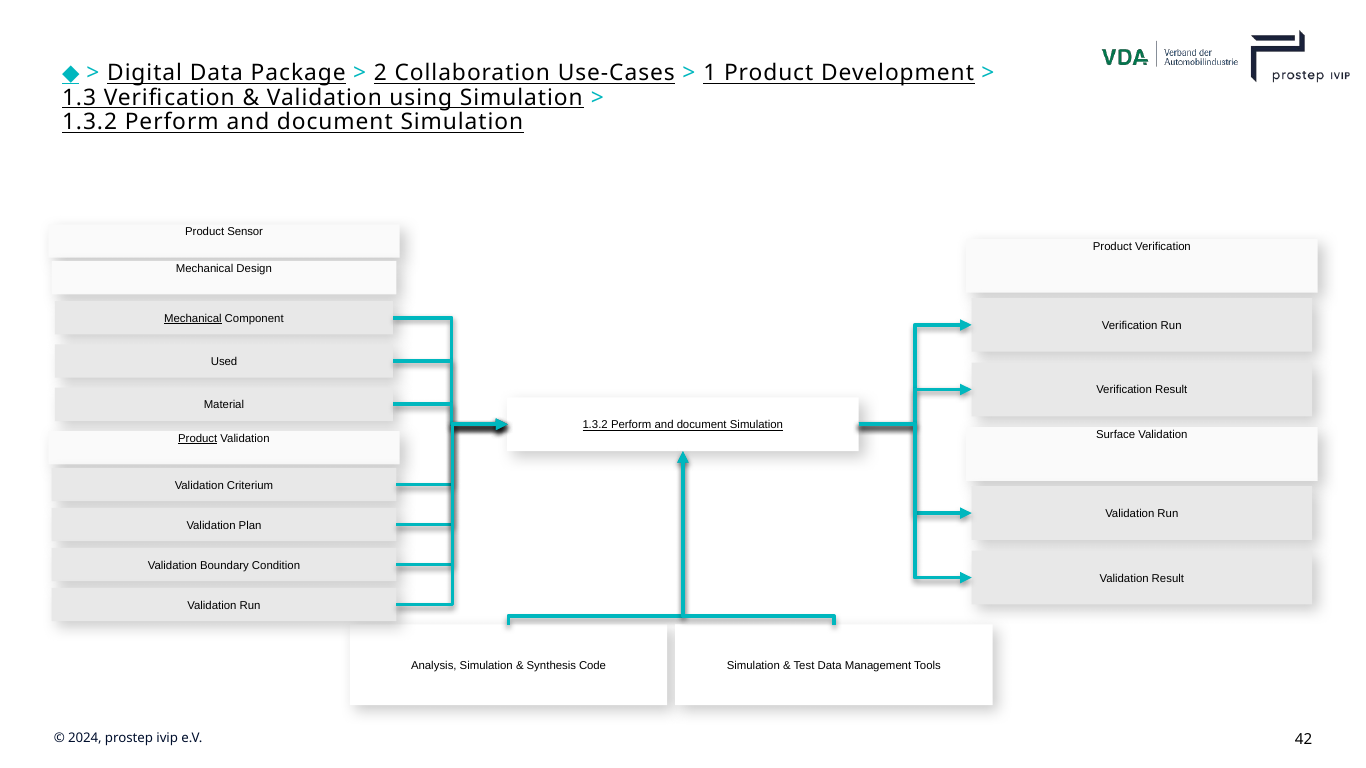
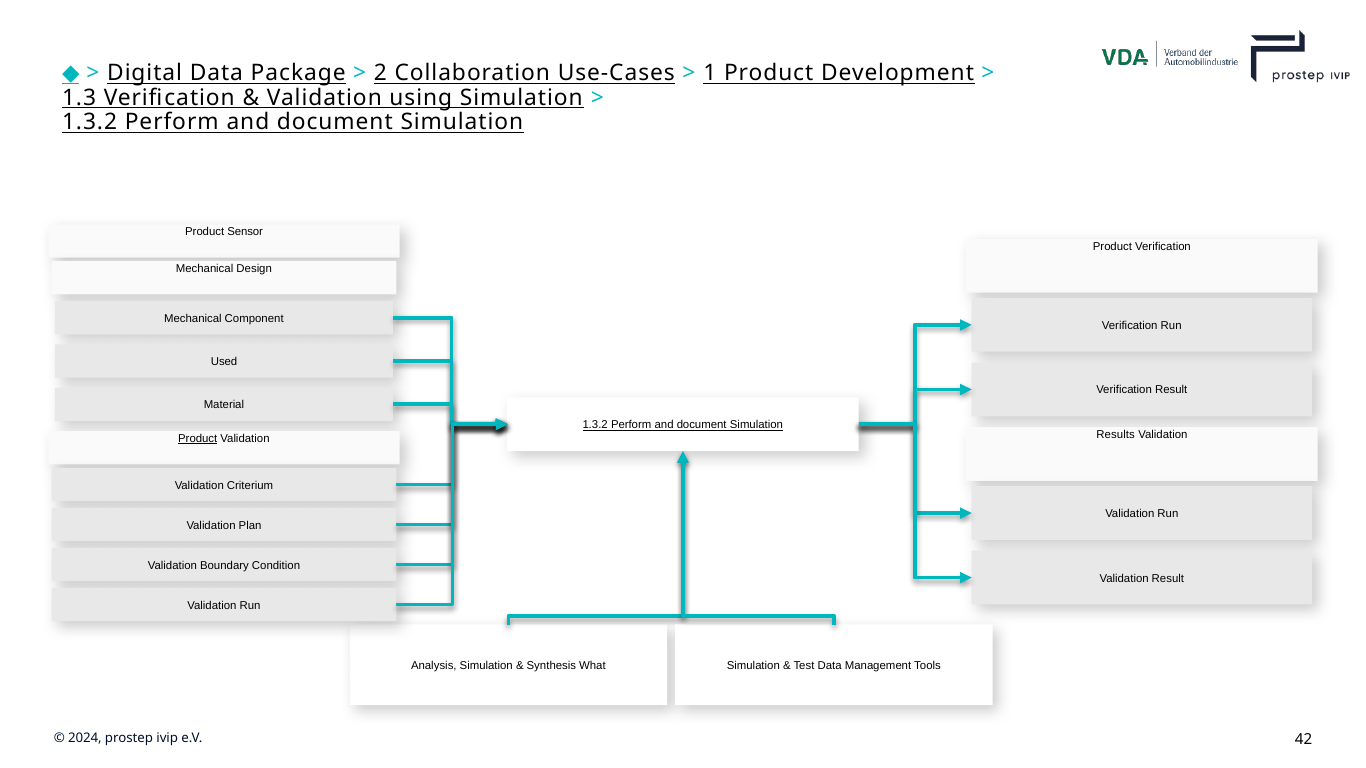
Mechanical at (193, 319) underline: present -> none
Surface: Surface -> Results
Code: Code -> What
